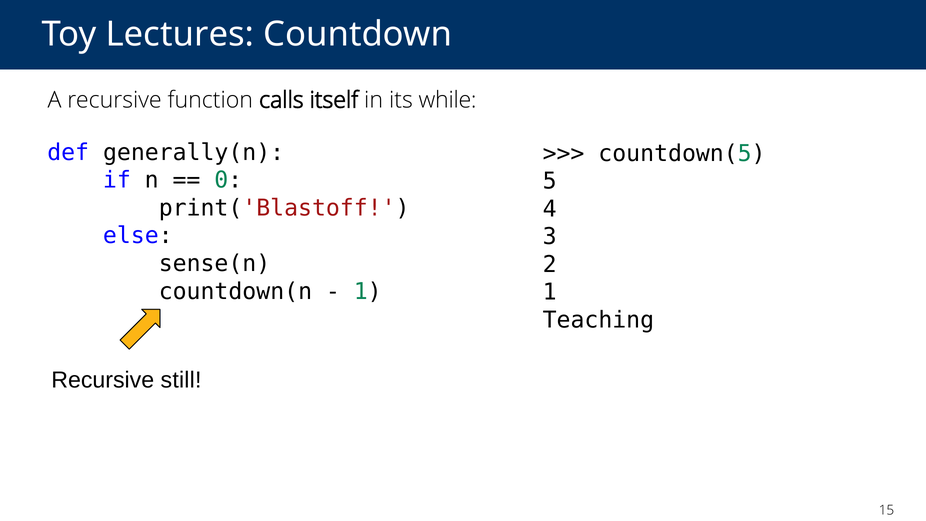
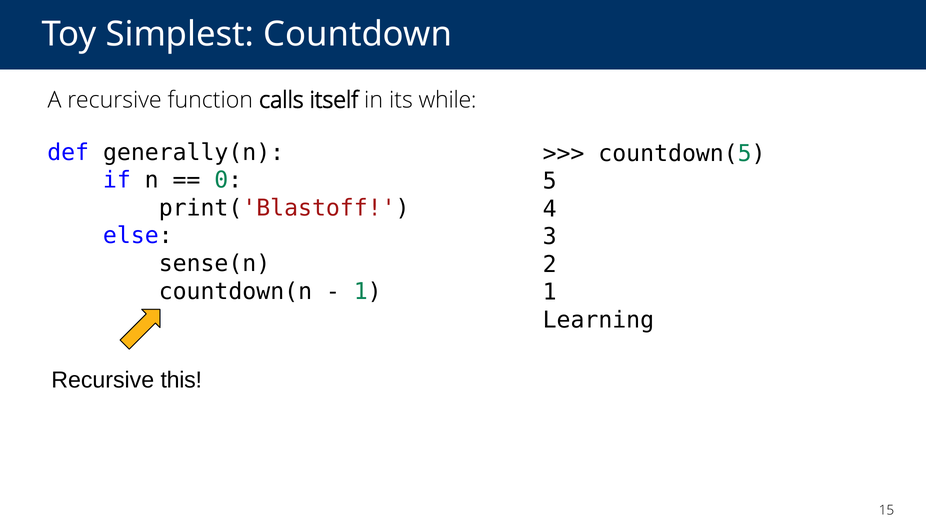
Lectures: Lectures -> Simplest
Teaching: Teaching -> Learning
still: still -> this
